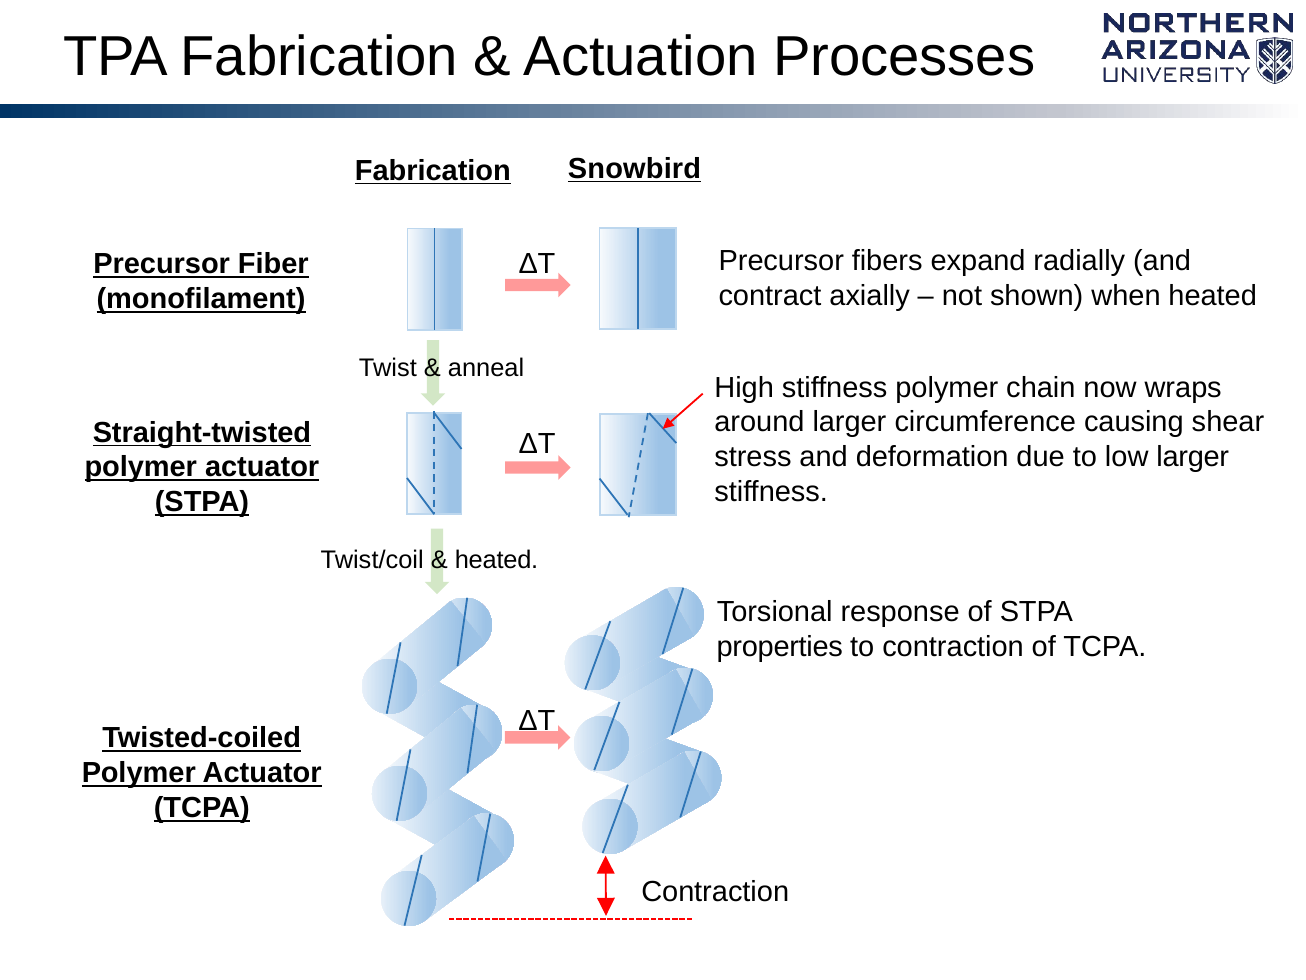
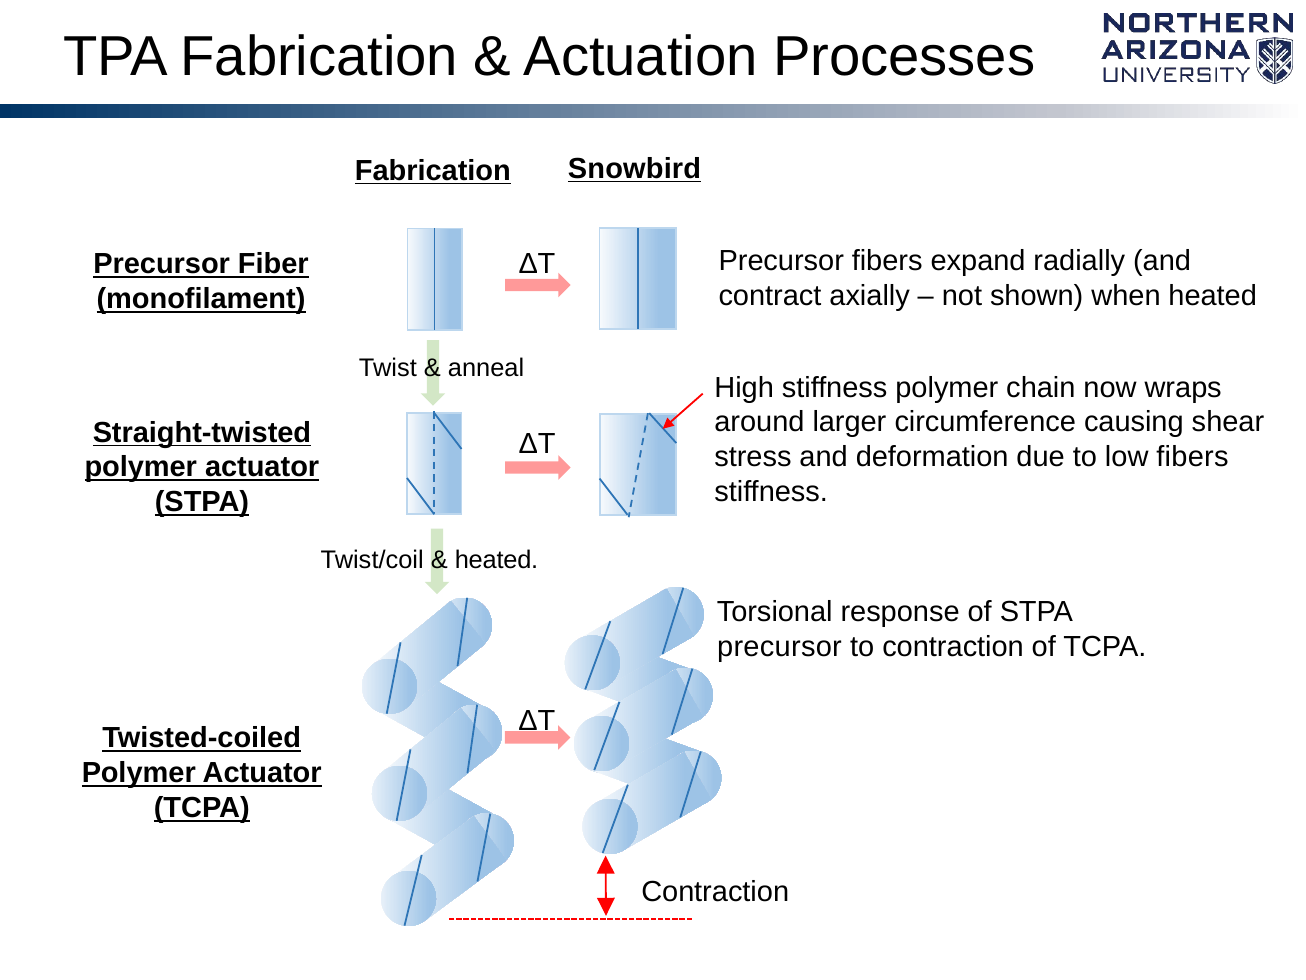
low larger: larger -> fibers
properties at (780, 647): properties -> precursor
